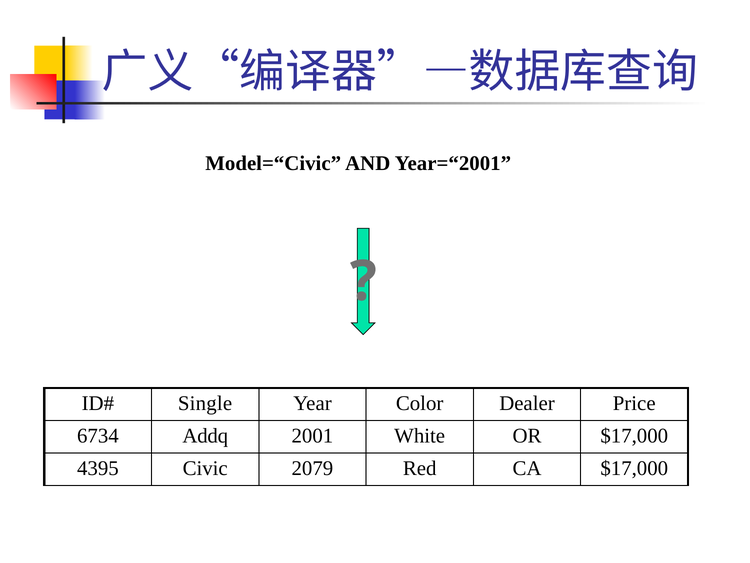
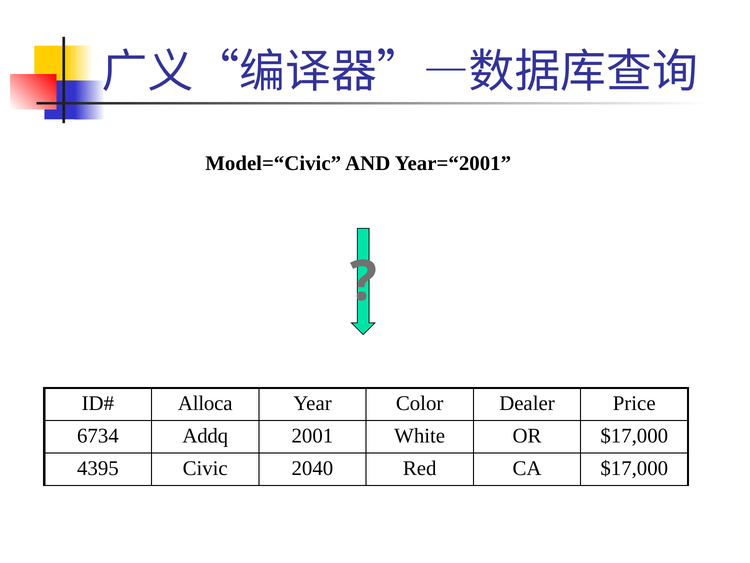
Single: Single -> Alloca
2079: 2079 -> 2040
